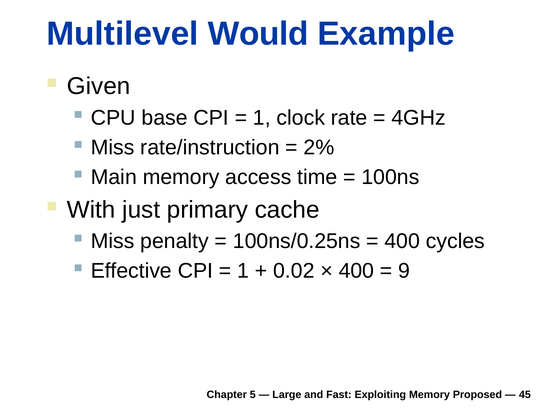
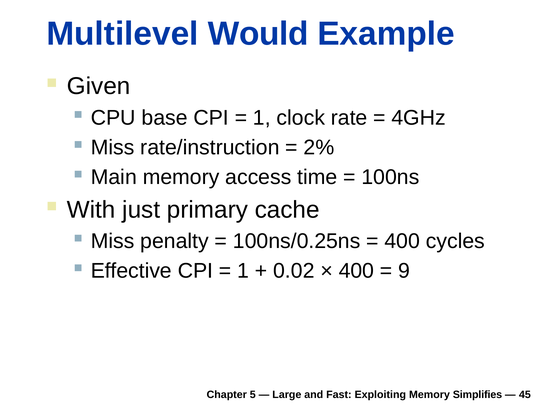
Proposed: Proposed -> Simplifies
